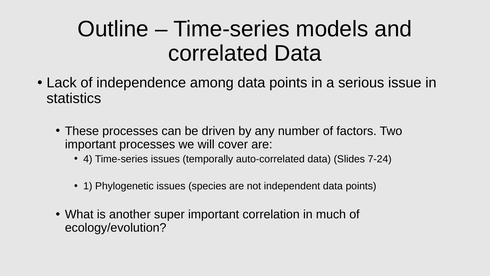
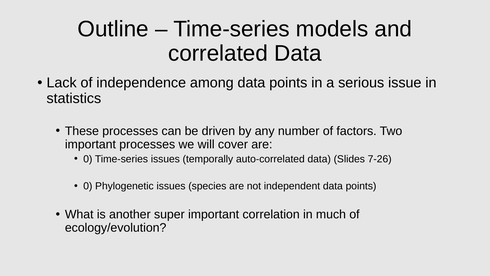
4 at (88, 159): 4 -> 0
7-24: 7-24 -> 7-26
1 at (88, 186): 1 -> 0
